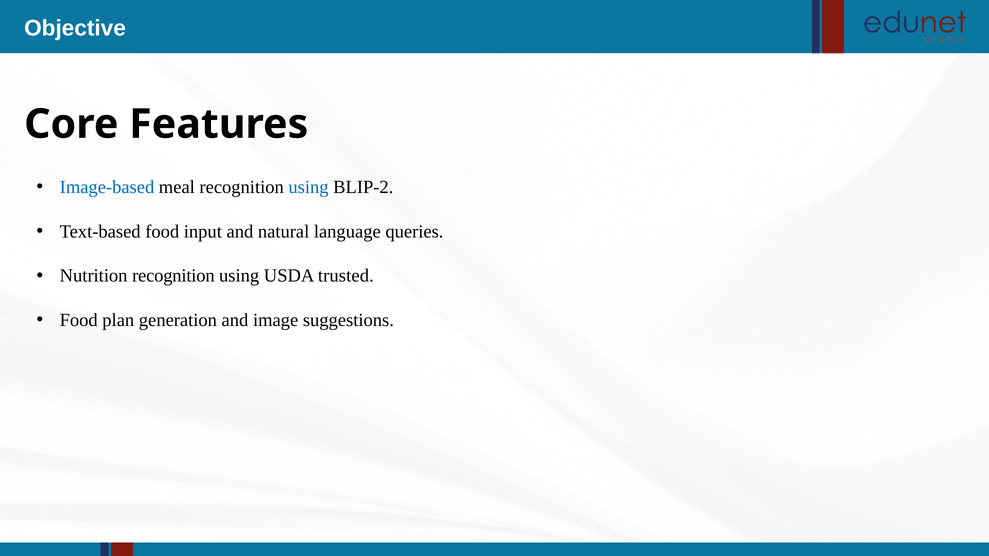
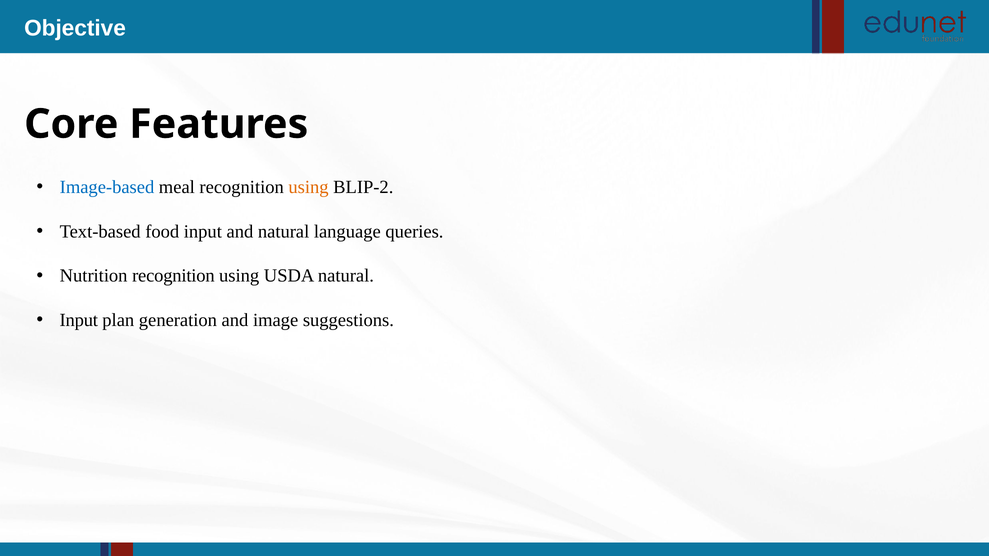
using at (309, 187) colour: blue -> orange
USDA trusted: trusted -> natural
Food at (79, 321): Food -> Input
